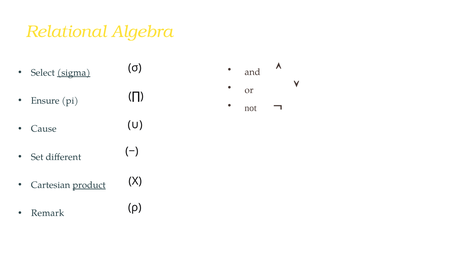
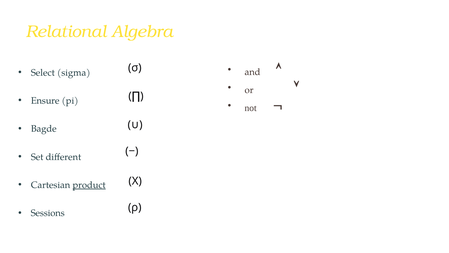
sigma underline: present -> none
Cause: Cause -> Bagde
Remark: Remark -> Sessions
